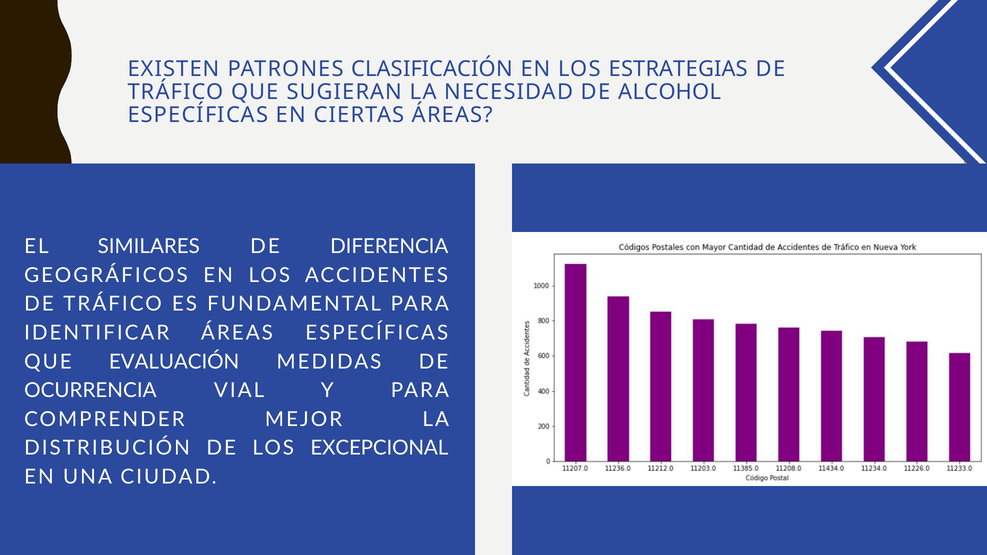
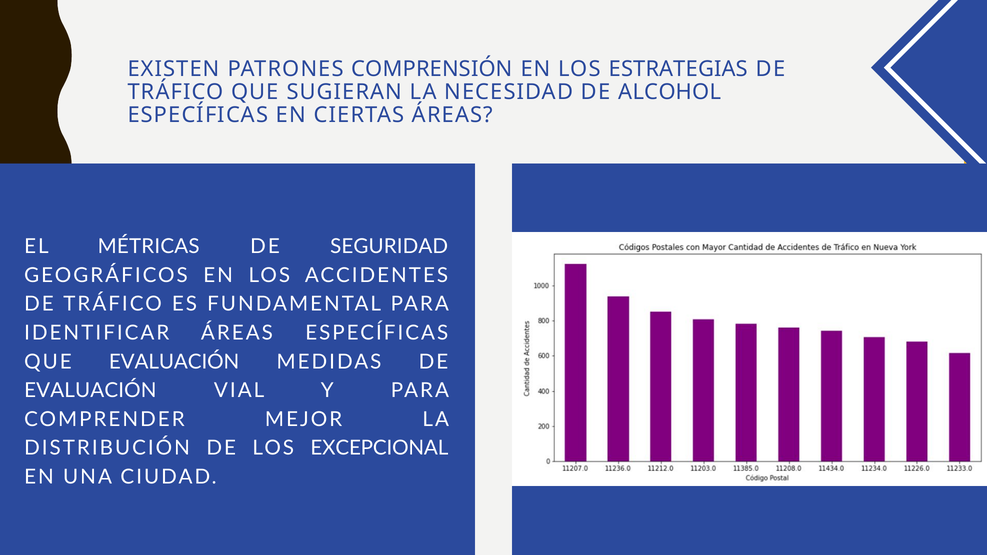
CLASIFICACIÓN: CLASIFICACIÓN -> COMPRENSIÓN
SIMILARES: SIMILARES -> MÉTRICAS
DIFERENCIA: DIFERENCIA -> SEGURIDAD
OCURRENCIA at (90, 391): OCURRENCIA -> EVALUACIÓN
